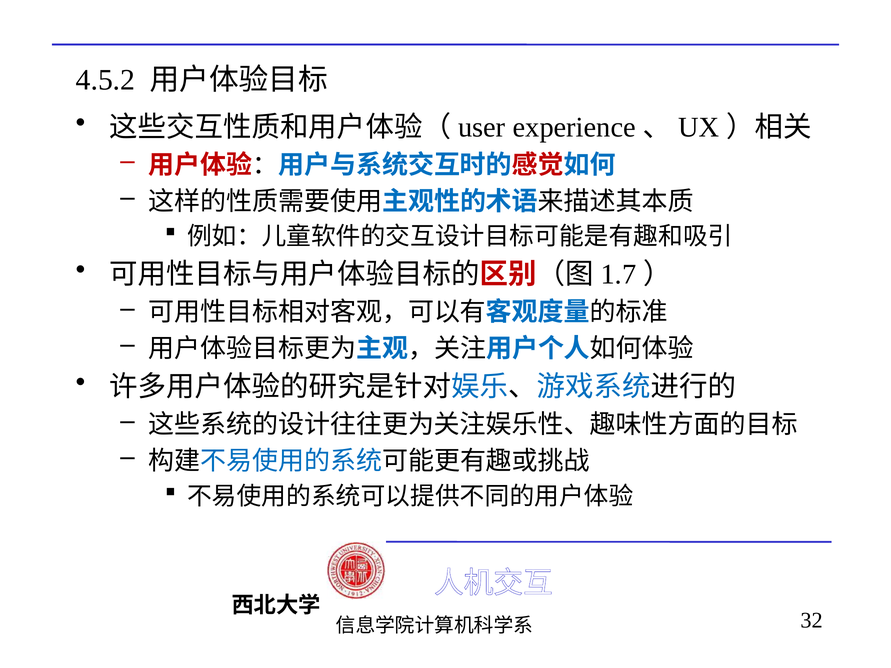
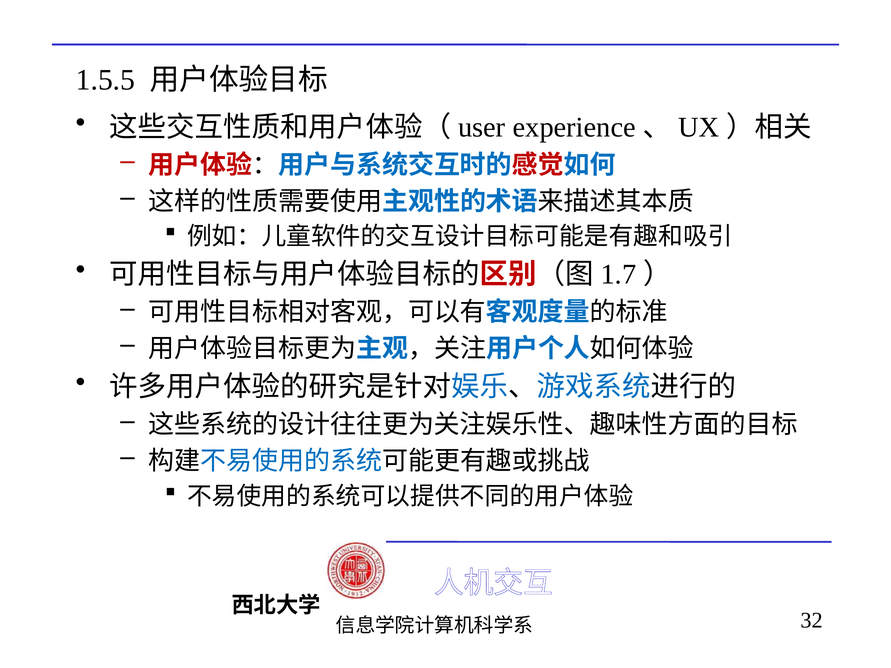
4.5.2: 4.5.2 -> 1.5.5
